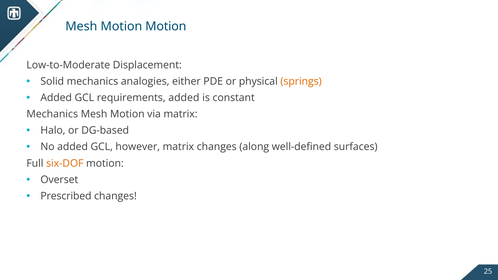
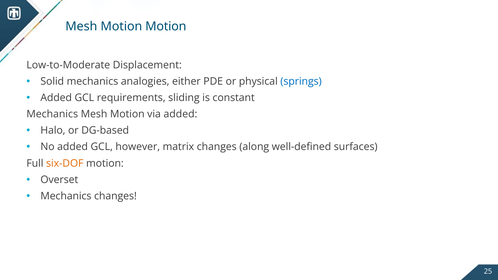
springs colour: orange -> blue
requirements added: added -> sliding
via matrix: matrix -> added
Prescribed at (66, 196): Prescribed -> Mechanics
